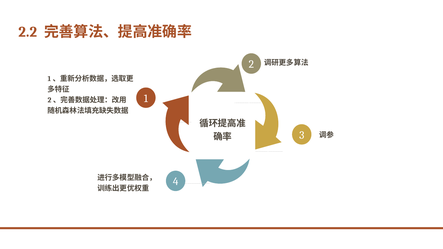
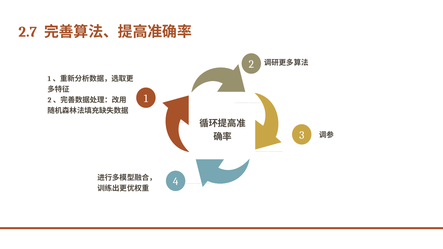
2.2: 2.2 -> 2.7
